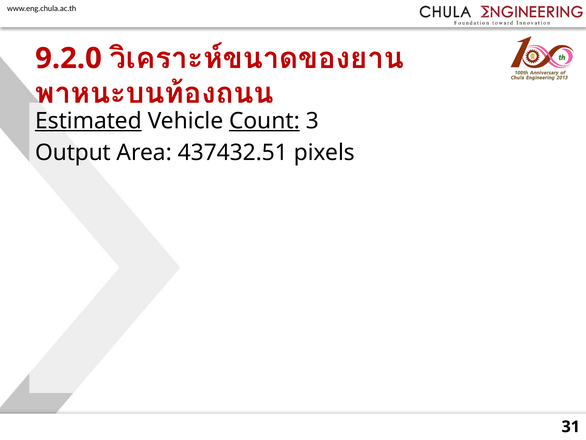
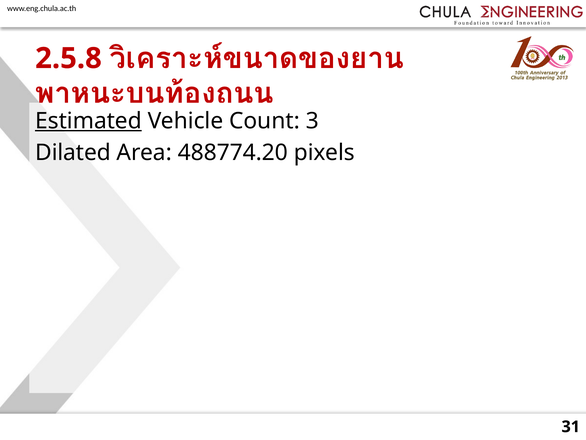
9.2.0: 9.2.0 -> 2.5.8
Count underline: present -> none
Output: Output -> Dilated
437432.51: 437432.51 -> 488774.20
